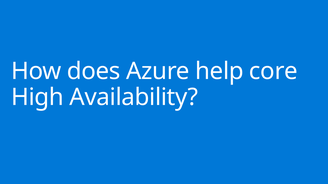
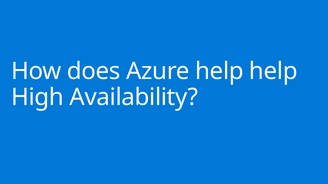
help core: core -> help
